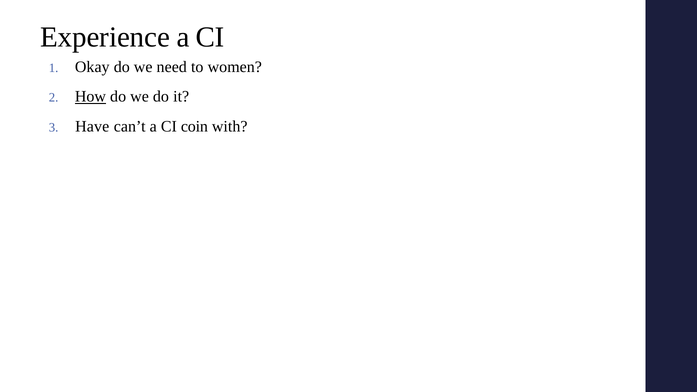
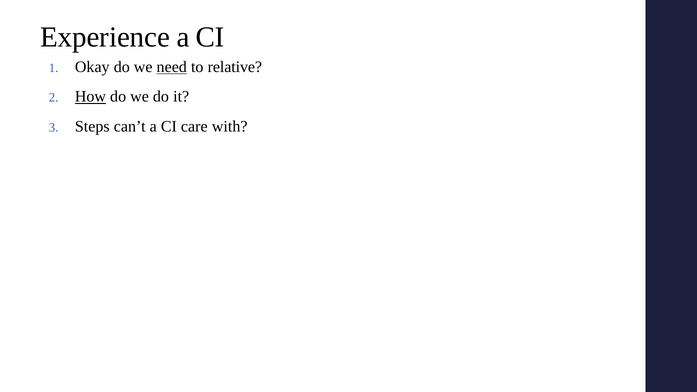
need underline: none -> present
women: women -> relative
Have: Have -> Steps
coin: coin -> care
